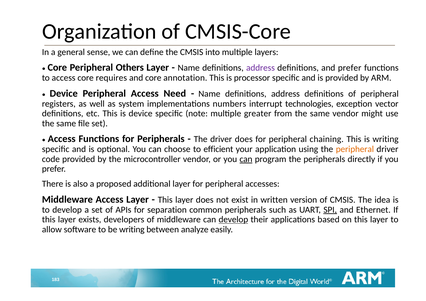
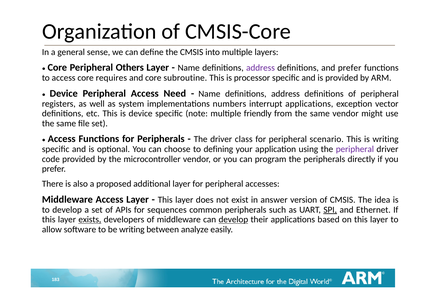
annotation: annotation -> subroutine
interrupt technologies: technologies -> applications
greater: greater -> friendly
driver does: does -> class
chaining: chaining -> scenario
efficient: efficient -> defining
peripheral at (355, 149) colour: orange -> purple
can at (246, 159) underline: present -> none
written: written -> answer
separation: separation -> sequences
exists underline: none -> present
